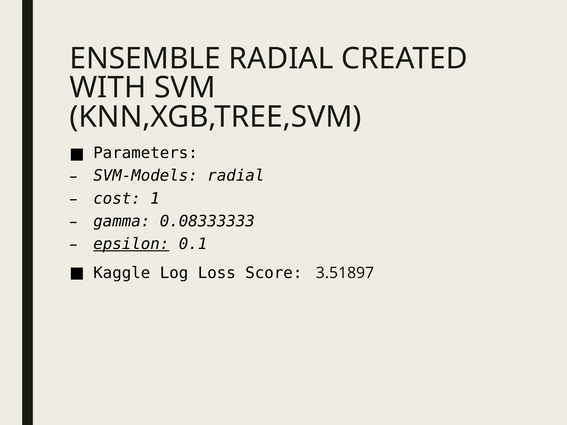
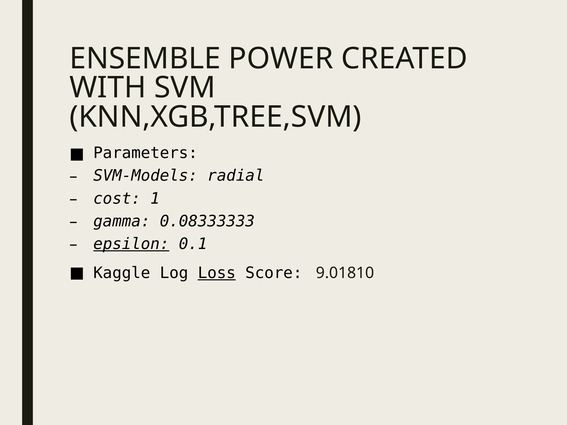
ENSEMBLE RADIAL: RADIAL -> POWER
Loss underline: none -> present
3.51897: 3.51897 -> 9.01810
